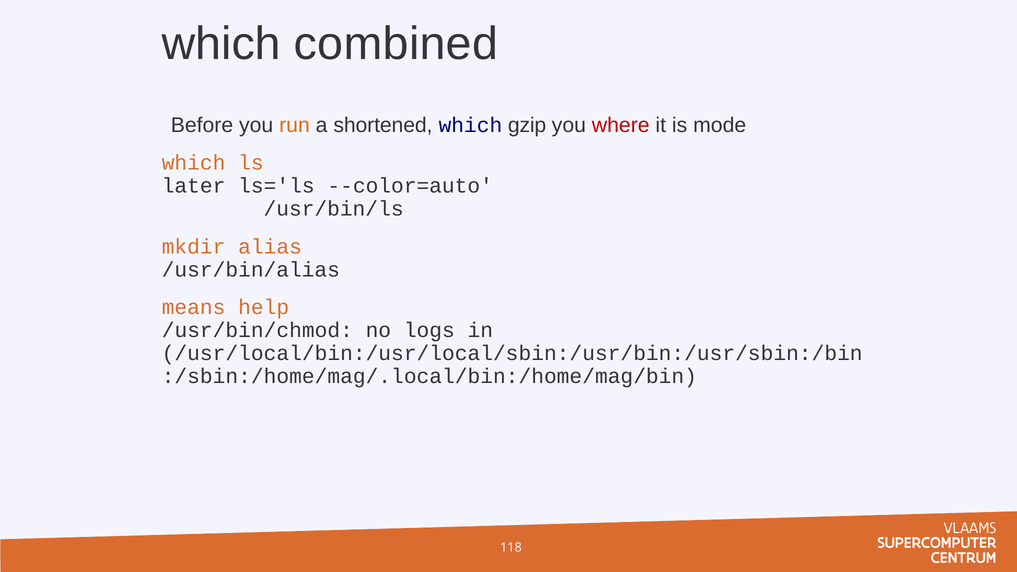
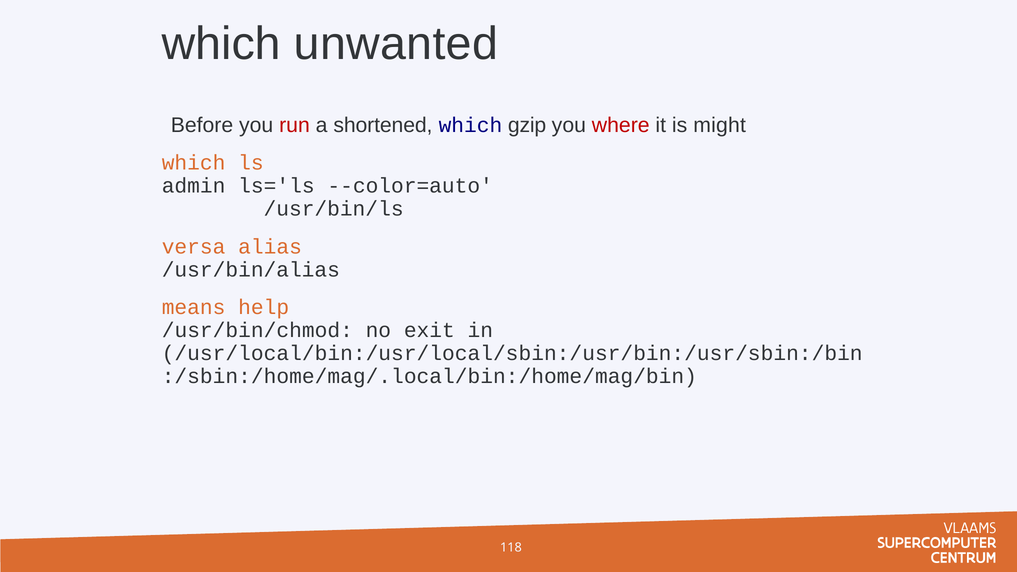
combined: combined -> unwanted
run colour: orange -> red
mode: mode -> might
later: later -> admin
mkdir: mkdir -> versa
logs: logs -> exit
